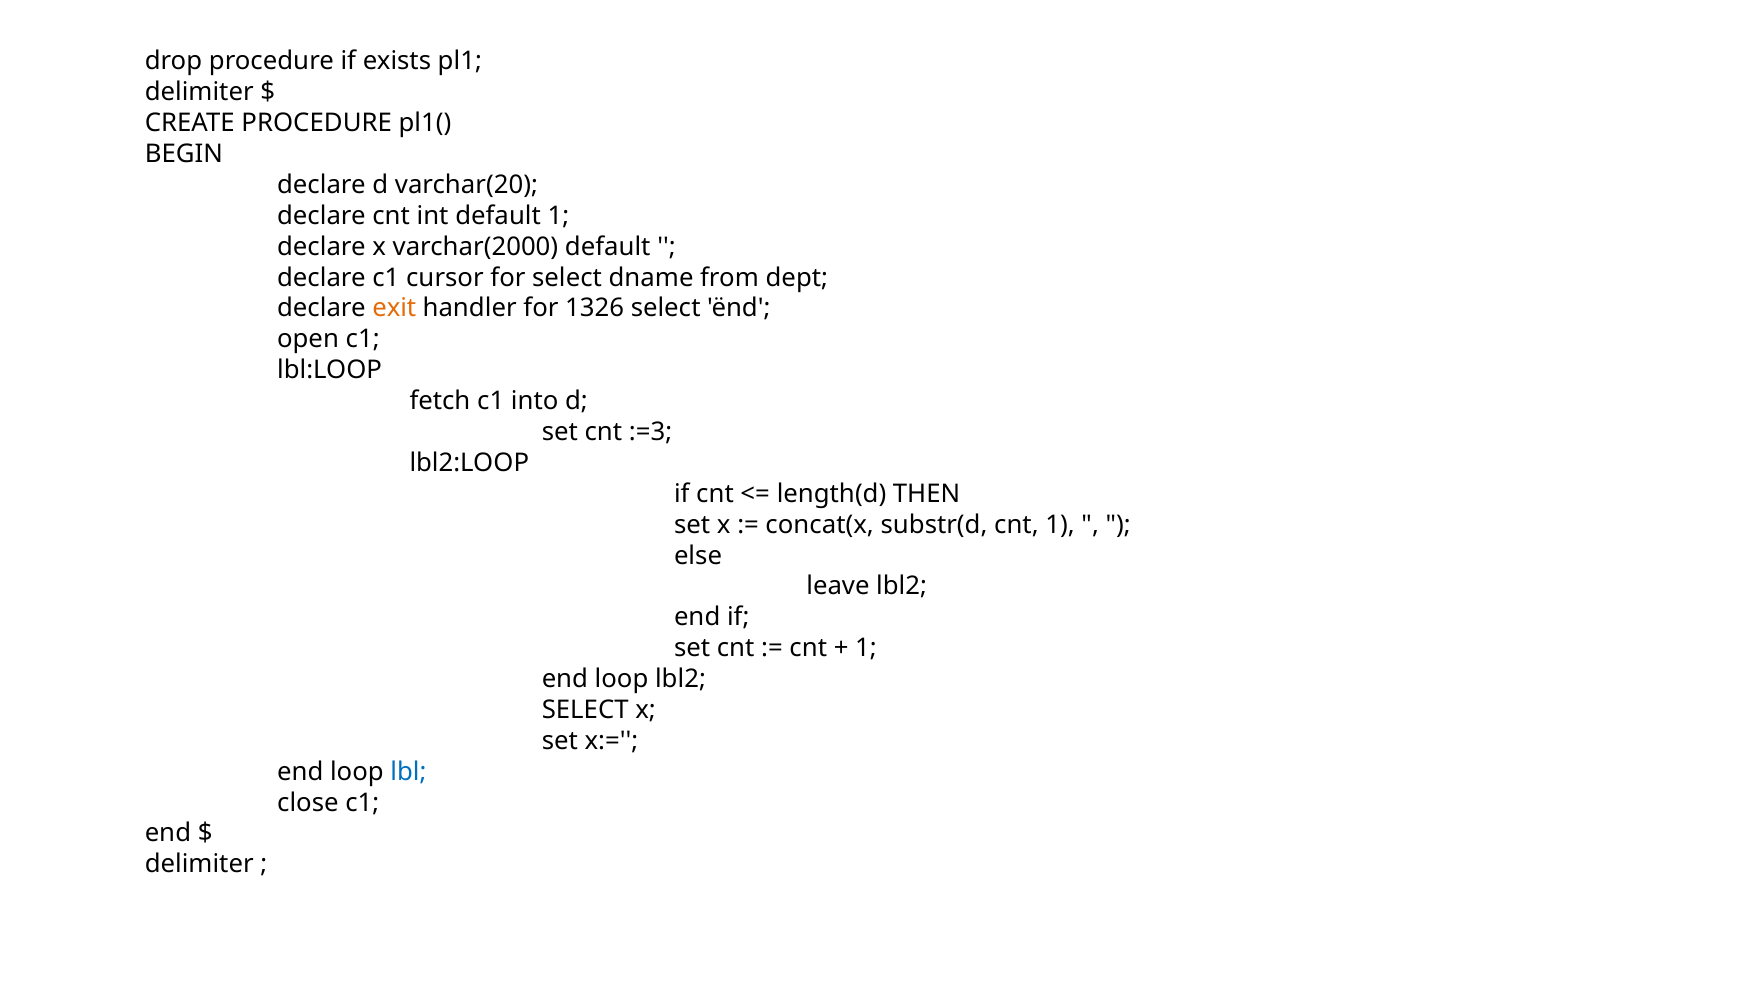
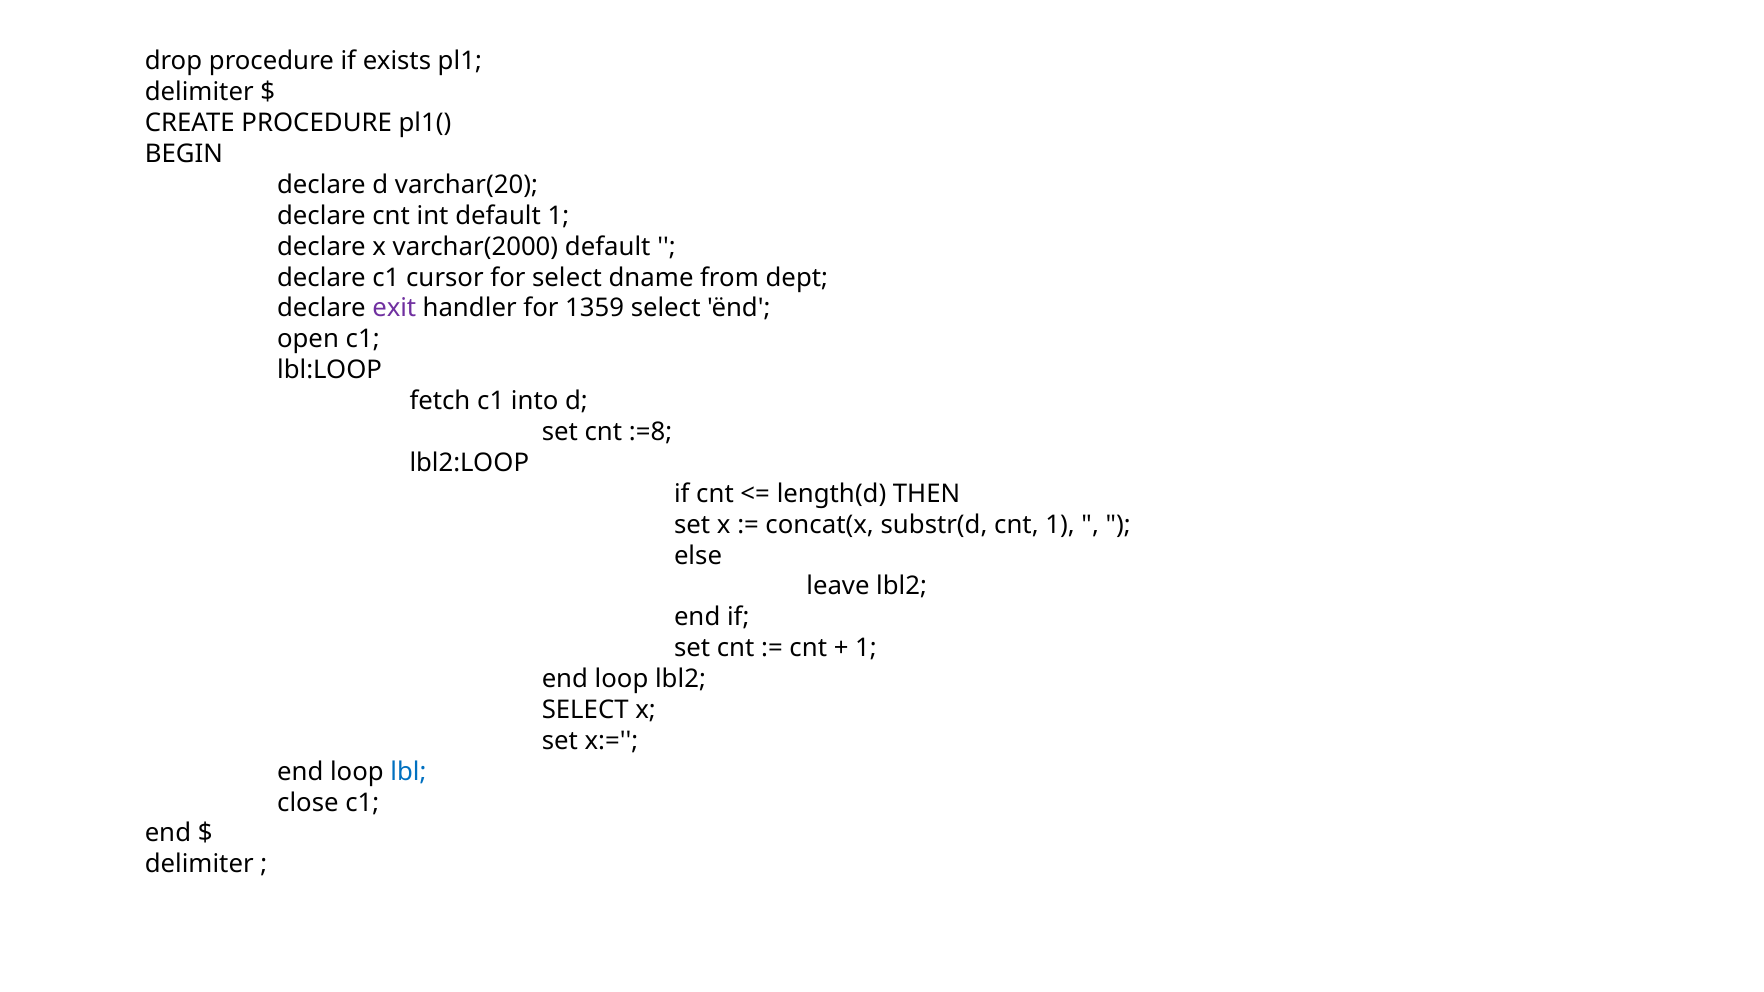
exit colour: orange -> purple
1326: 1326 -> 1359
:=3: :=3 -> :=8
